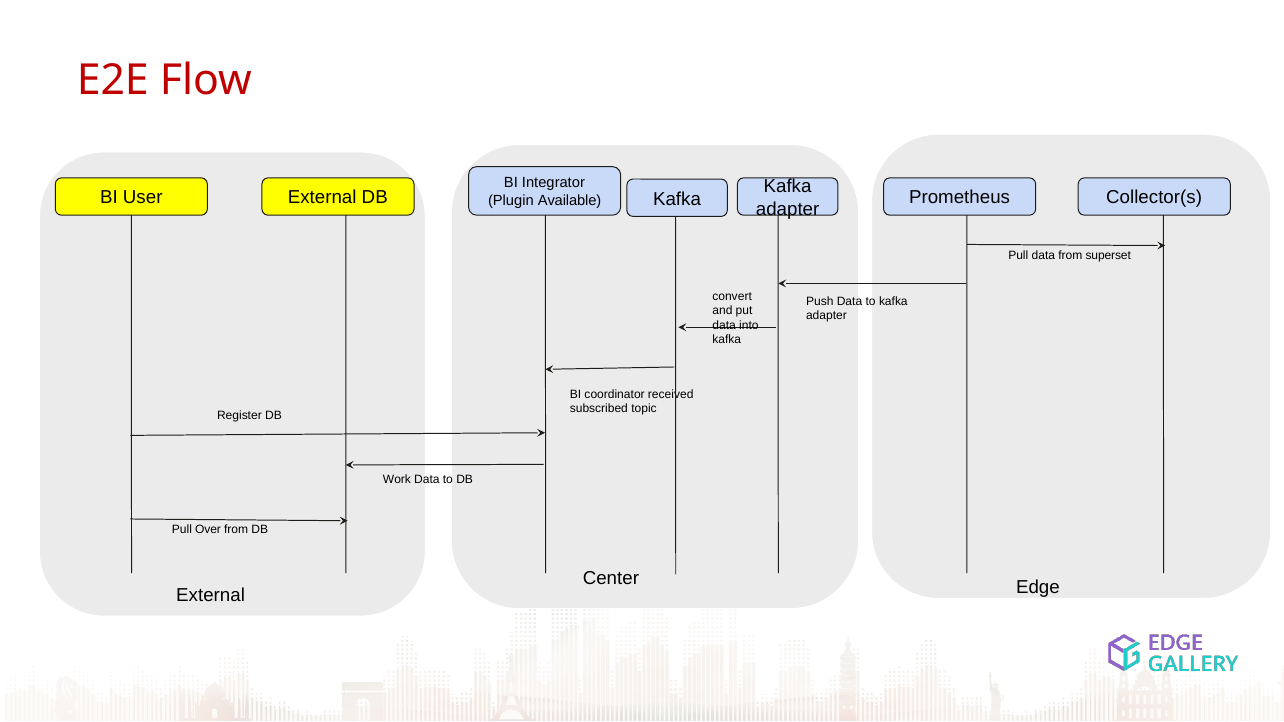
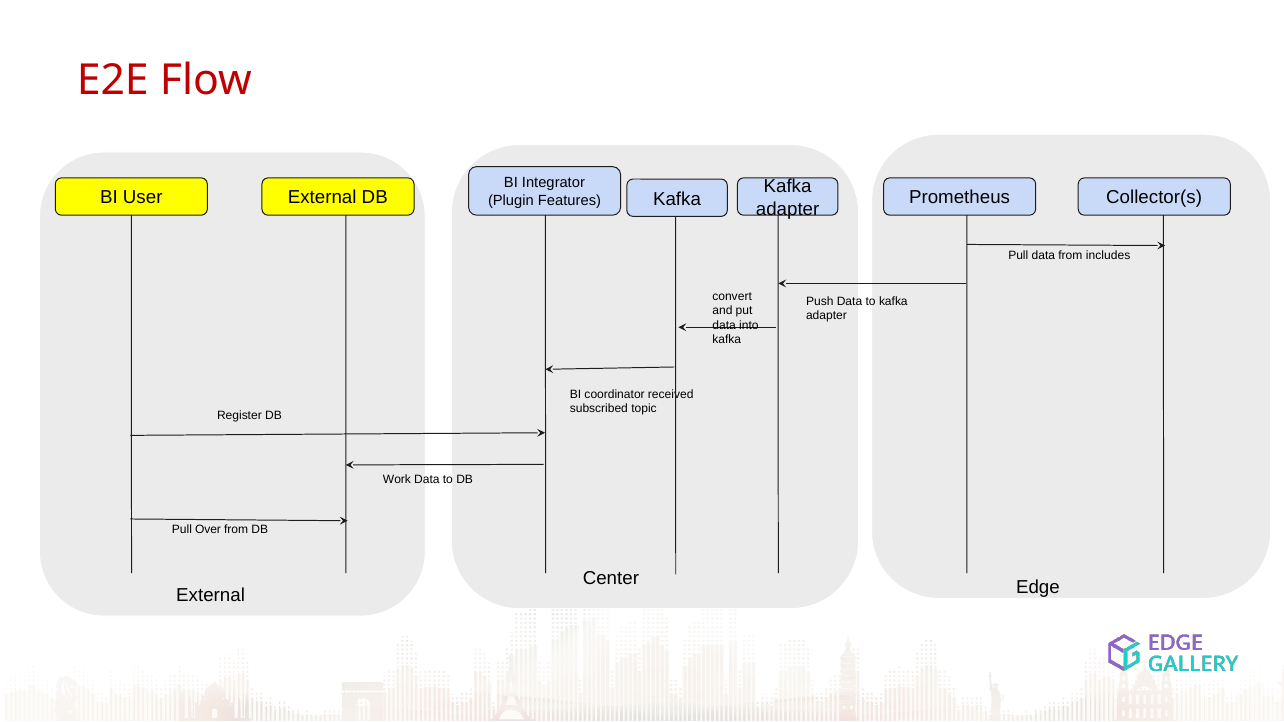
Available: Available -> Features
superset: superset -> includes
